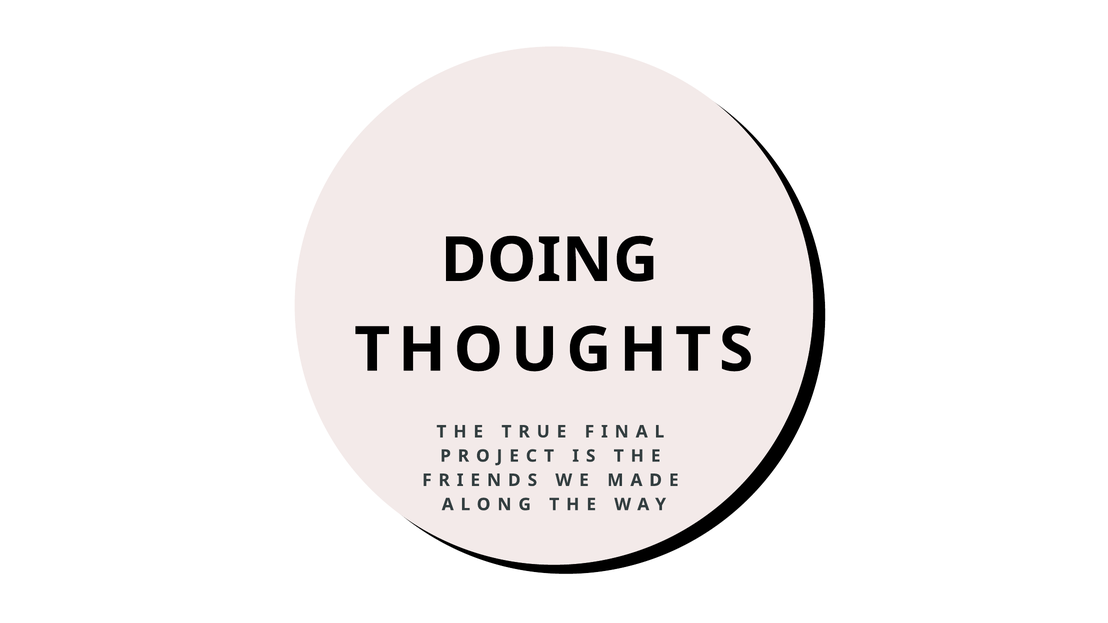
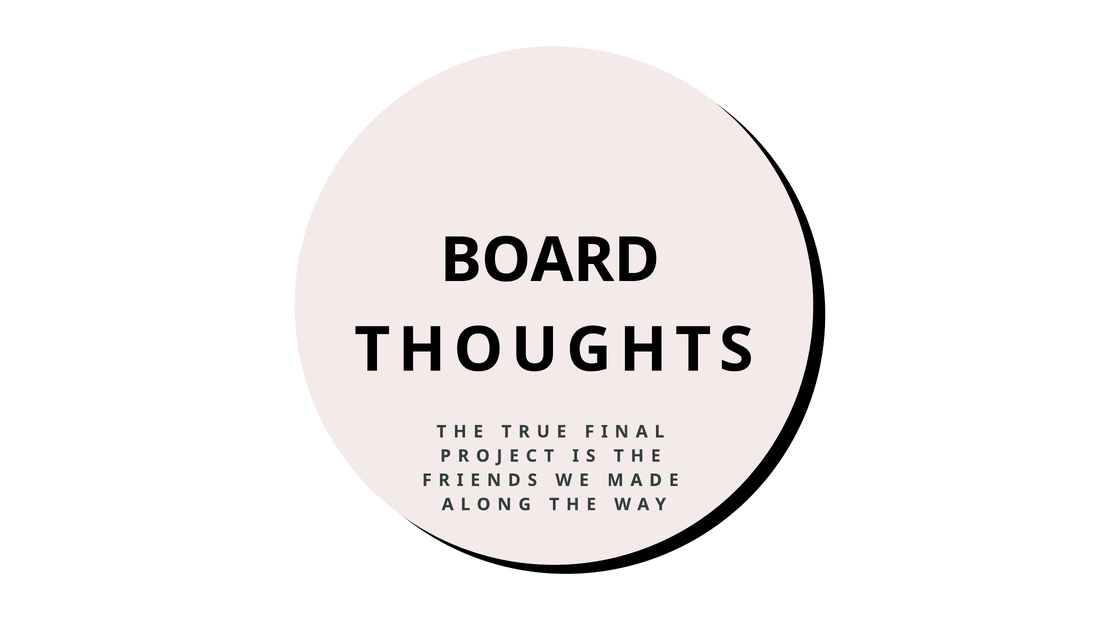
DOING: DOING -> BOARD
